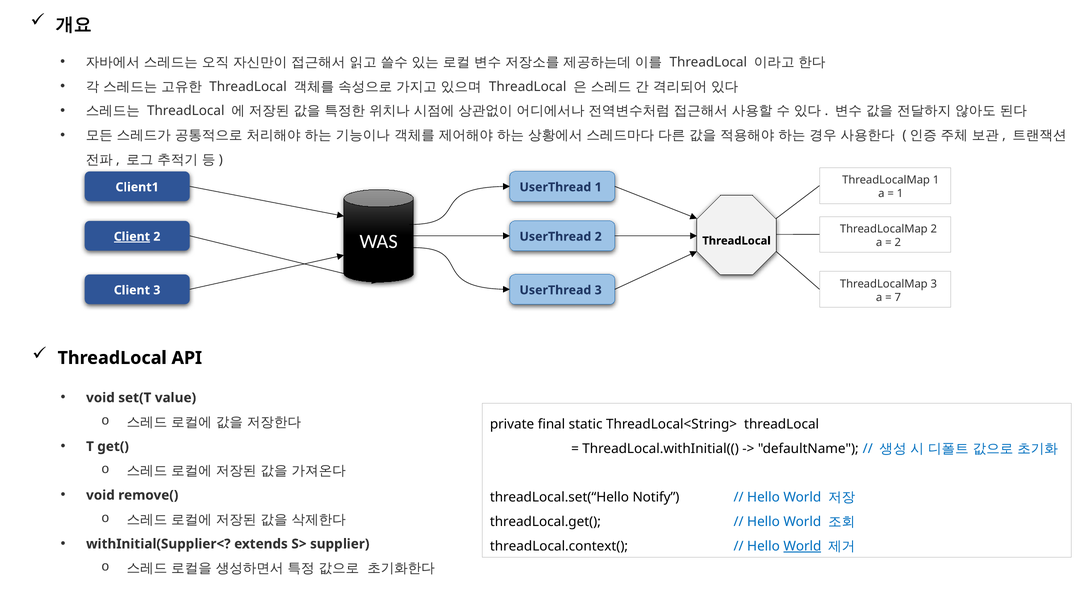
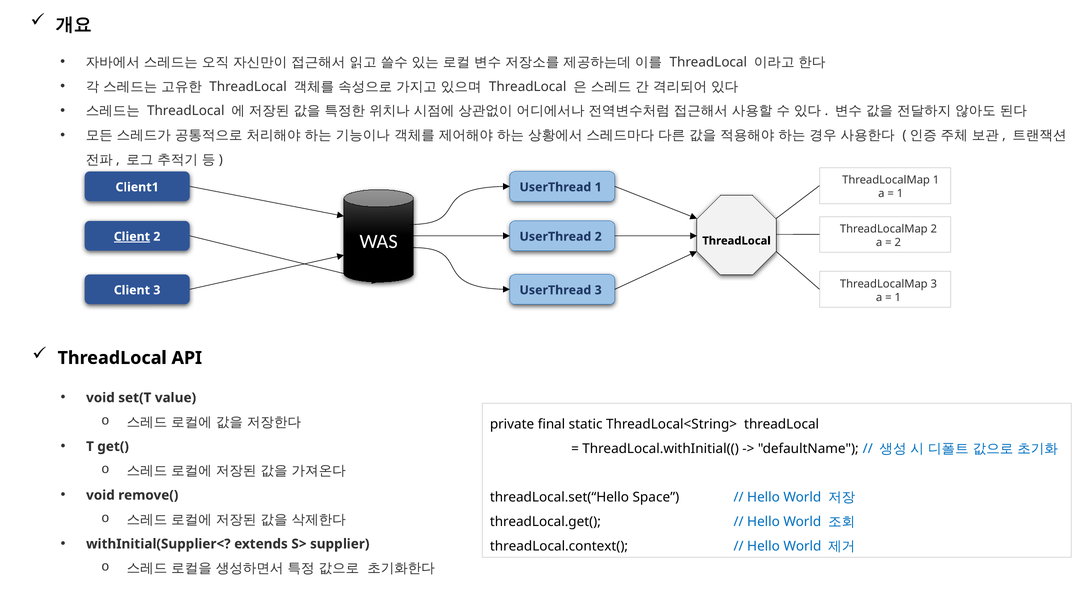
7 at (898, 297): 7 -> 1
Notify: Notify -> Space
World at (802, 546) underline: present -> none
